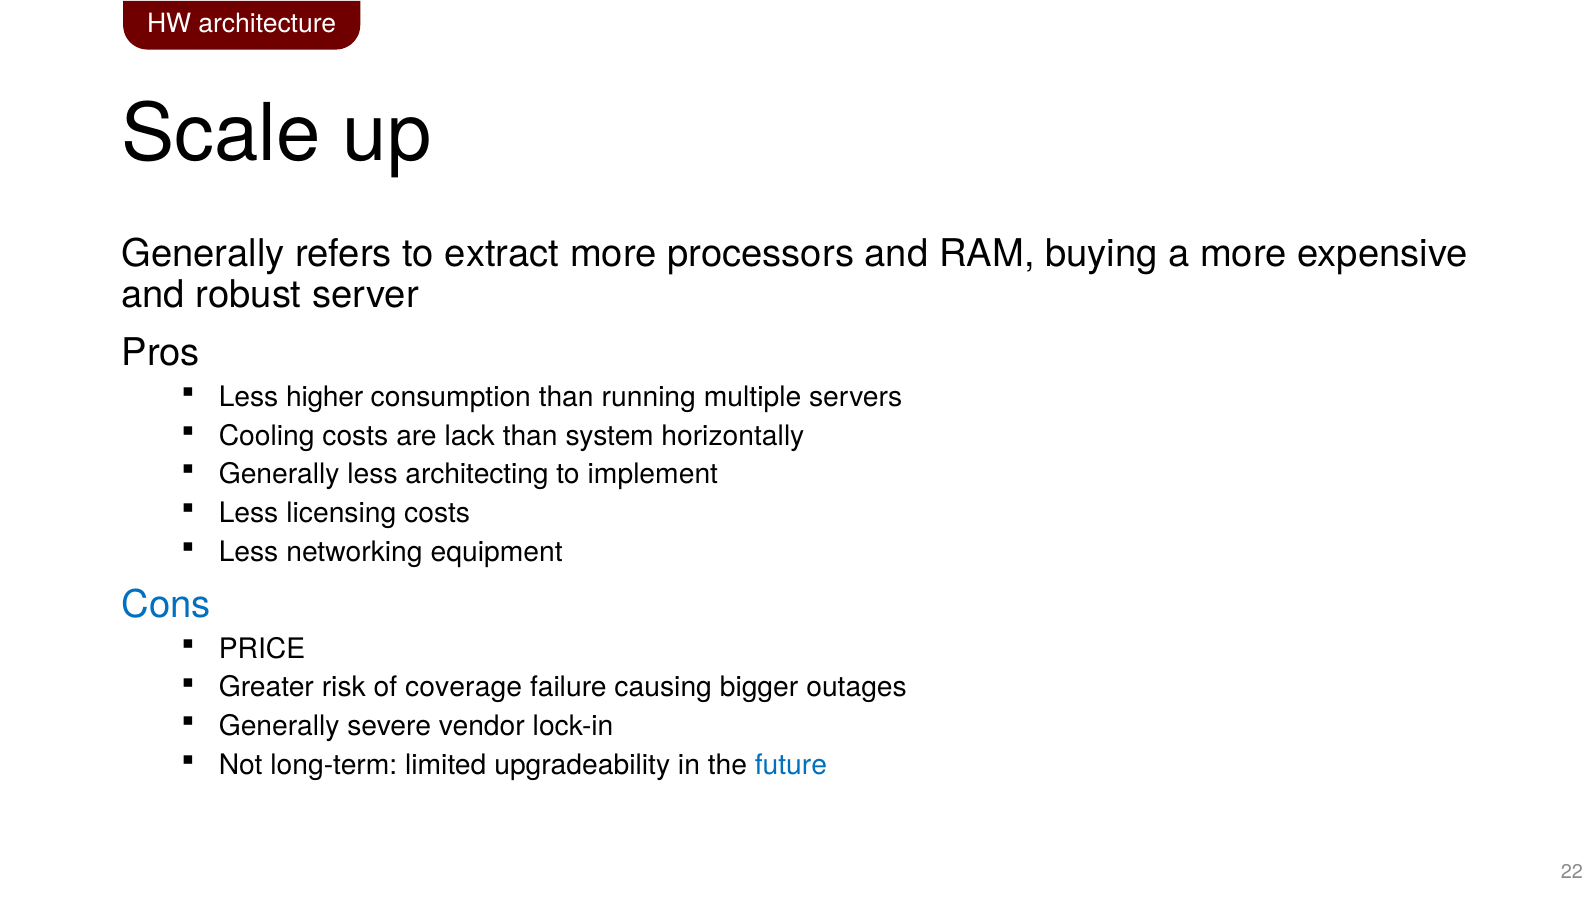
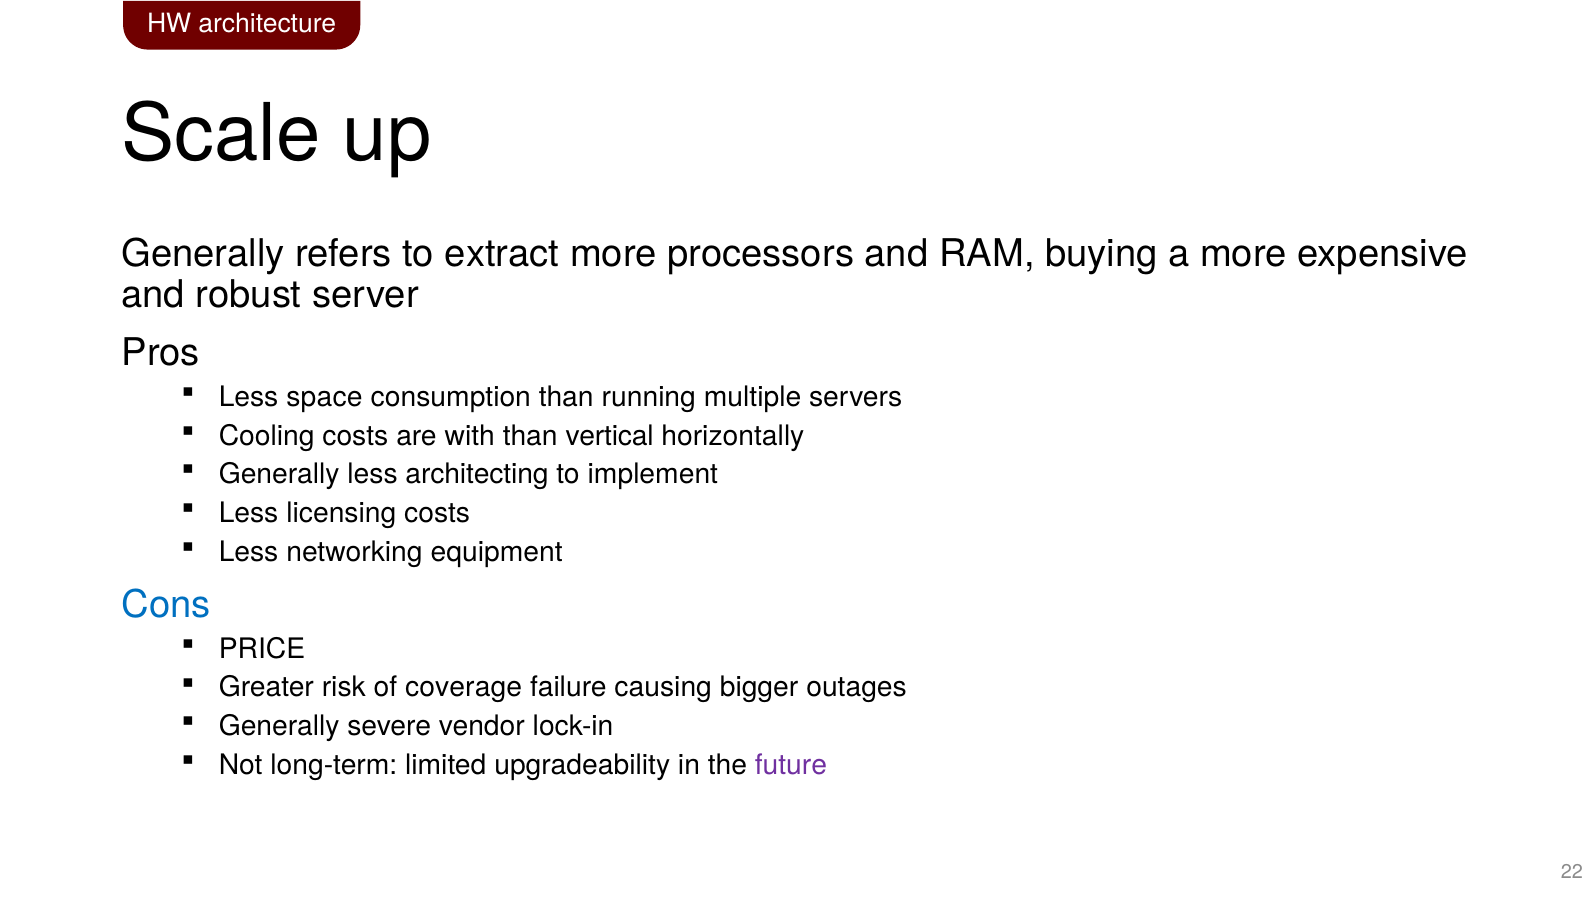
higher: higher -> space
lack: lack -> with
system: system -> vertical
future colour: blue -> purple
